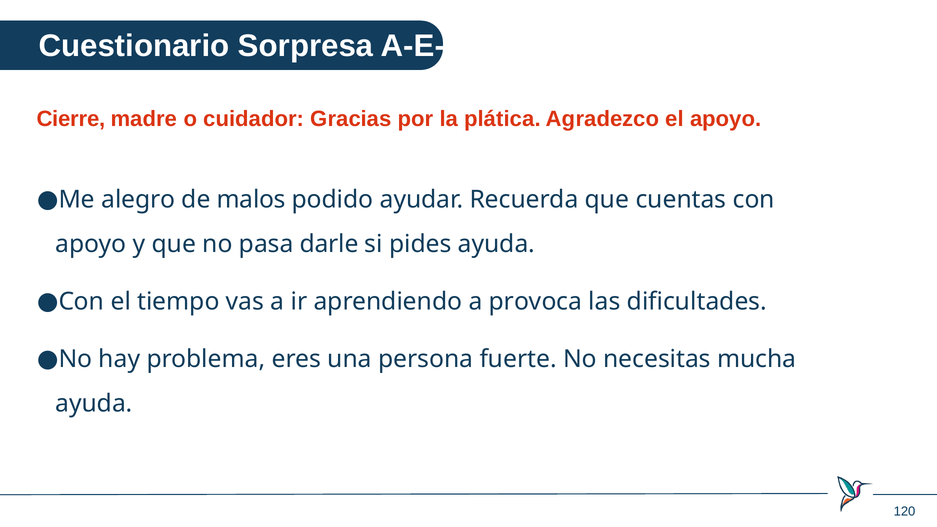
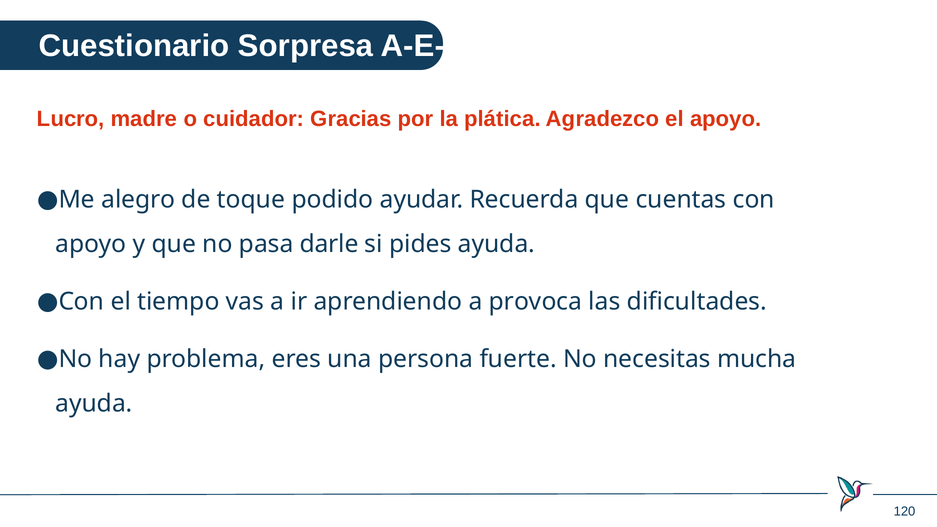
Cierre: Cierre -> Lucro
malos: malos -> toque
